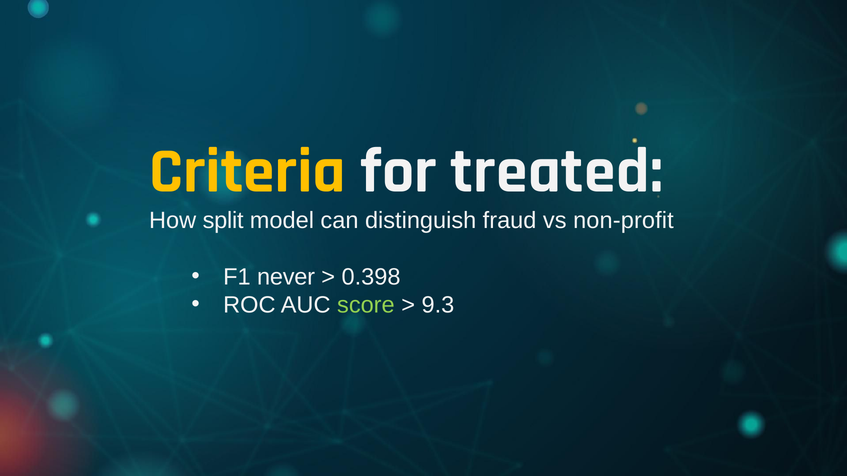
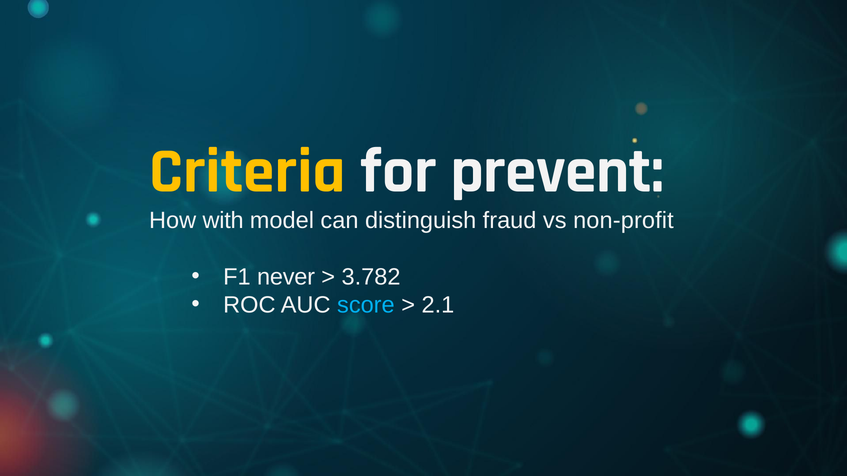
treated: treated -> prevent
split: split -> with
0.398: 0.398 -> 3.782
score colour: light green -> light blue
9.3: 9.3 -> 2.1
